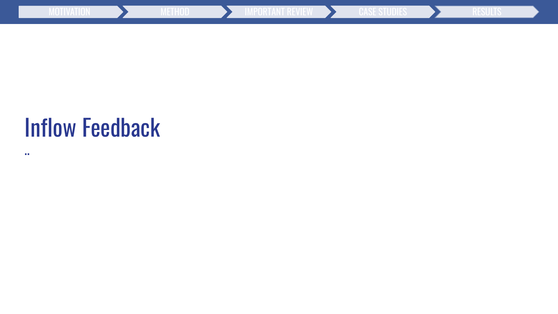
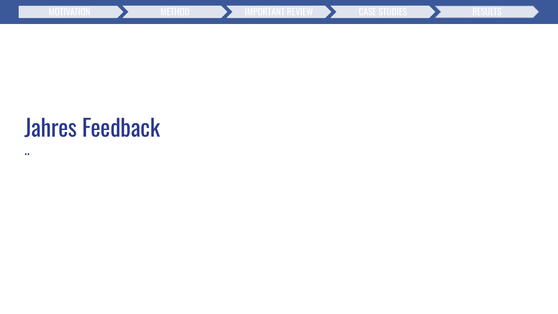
Inflow: Inflow -> Jahres
